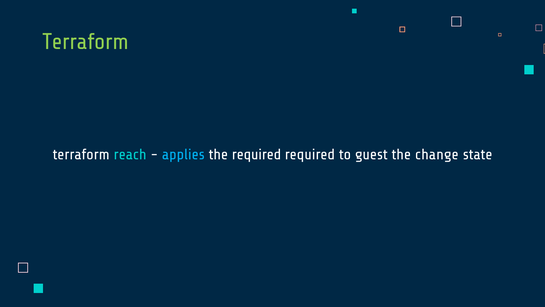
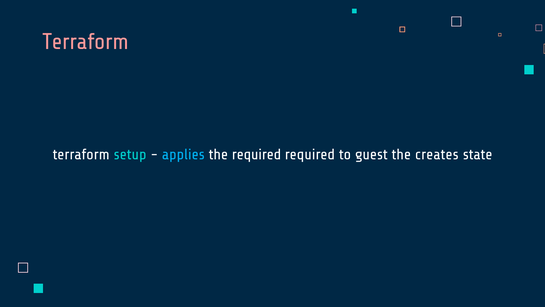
Terraform at (86, 41) colour: light green -> pink
reach: reach -> setup
change: change -> creates
